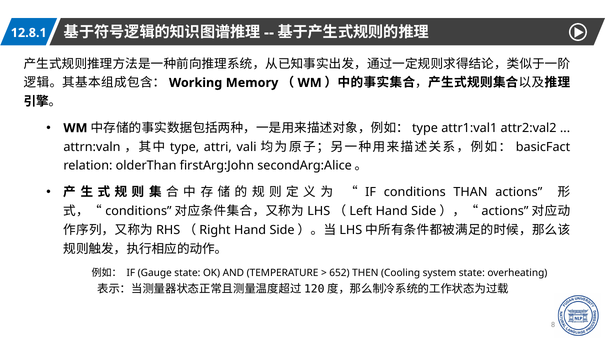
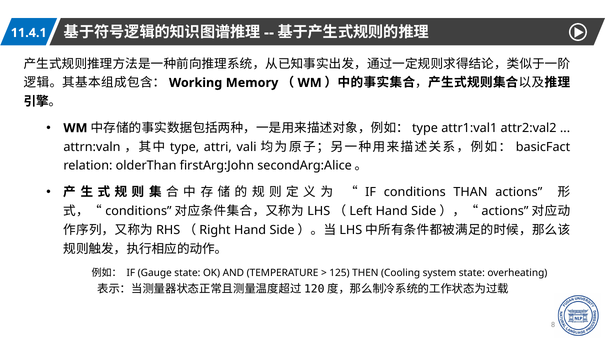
12.8.1: 12.8.1 -> 11.4.1
652: 652 -> 125
